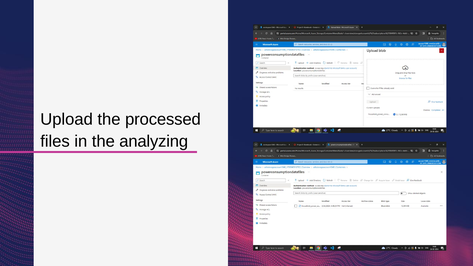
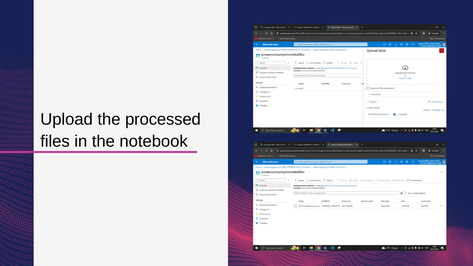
analyzing: analyzing -> notebook
